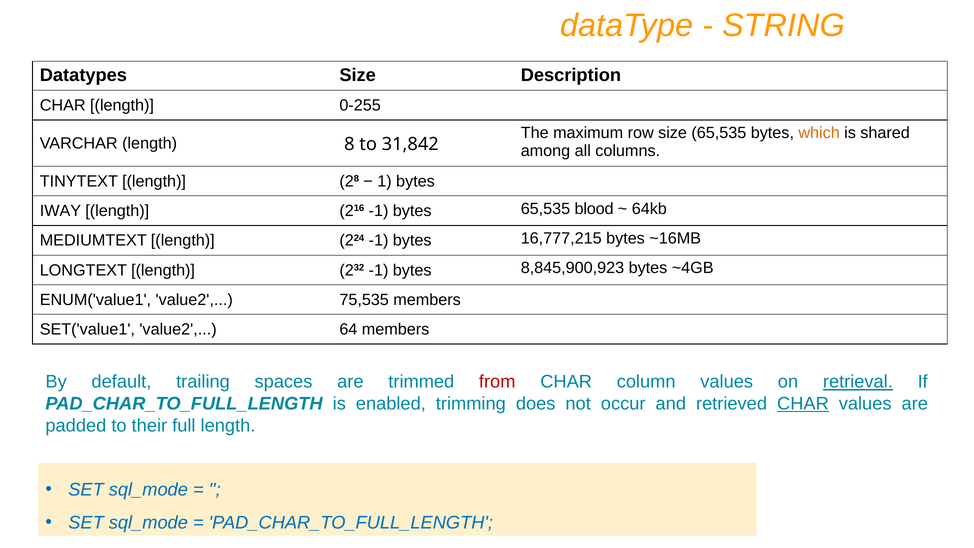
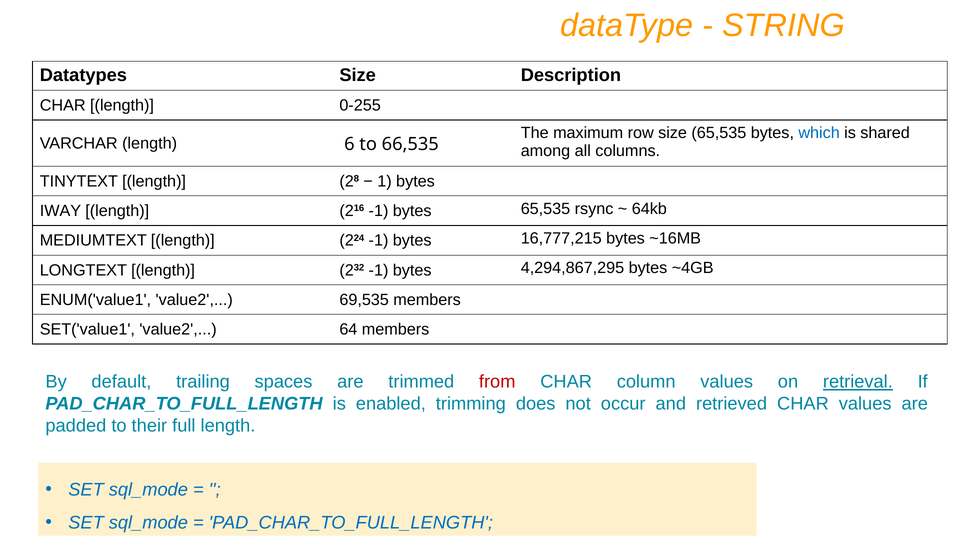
which colour: orange -> blue
8: 8 -> 6
31,842: 31,842 -> 66,535
blood: blood -> rsync
8,845,900,923: 8,845,900,923 -> 4,294,867,295
75,535: 75,535 -> 69,535
CHAR at (803, 404) underline: present -> none
